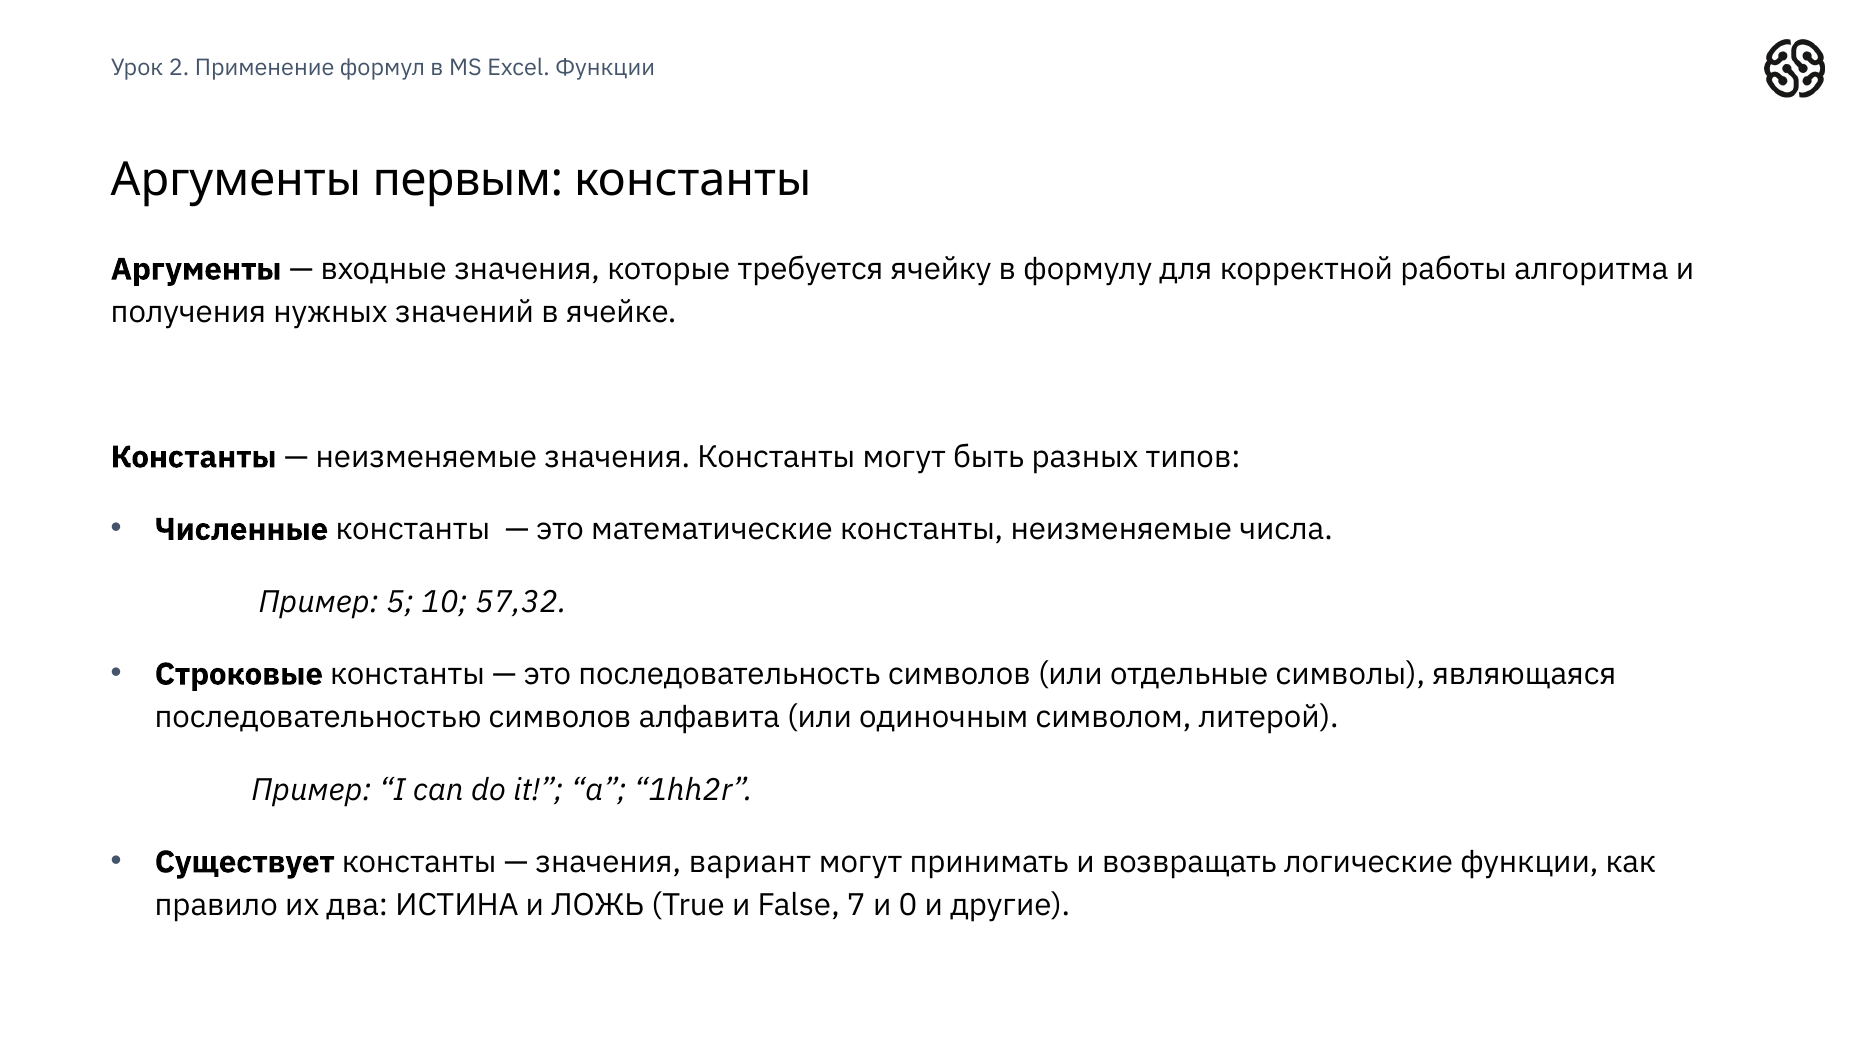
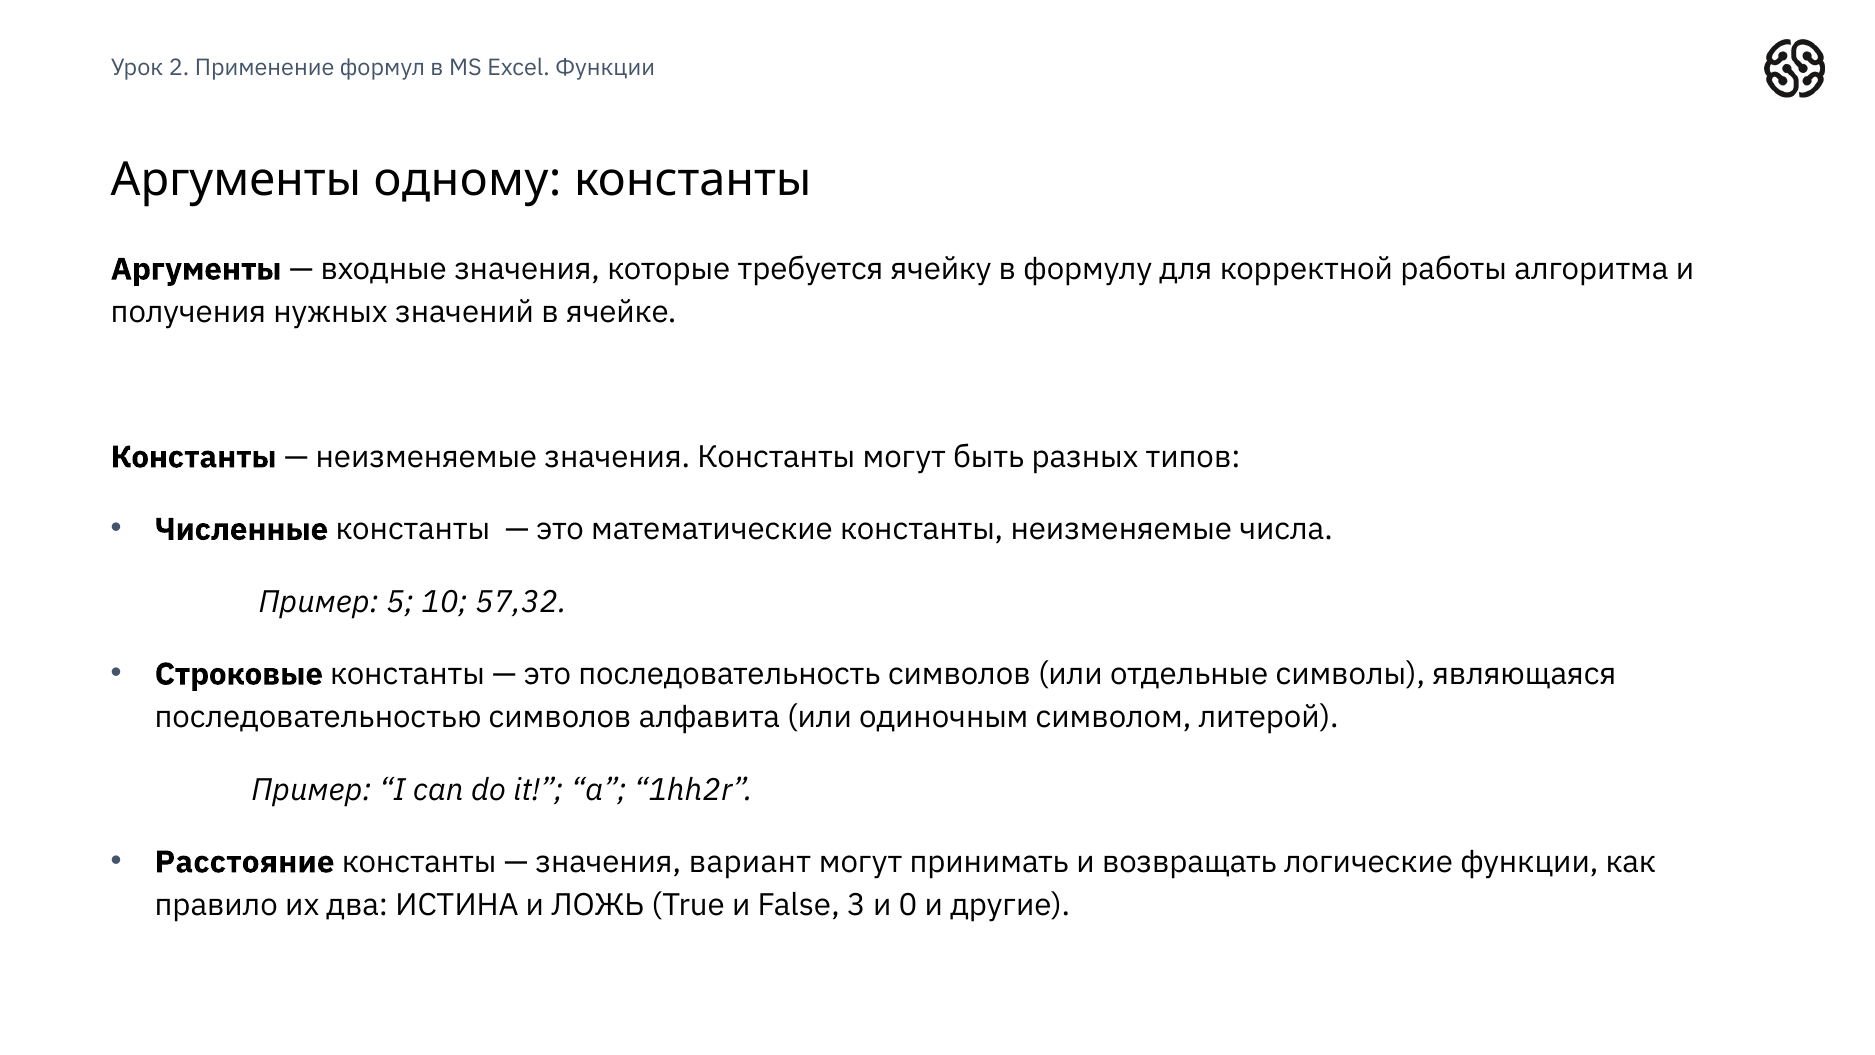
первым: первым -> одному
Существует: Существует -> Расстояние
7: 7 -> 3
